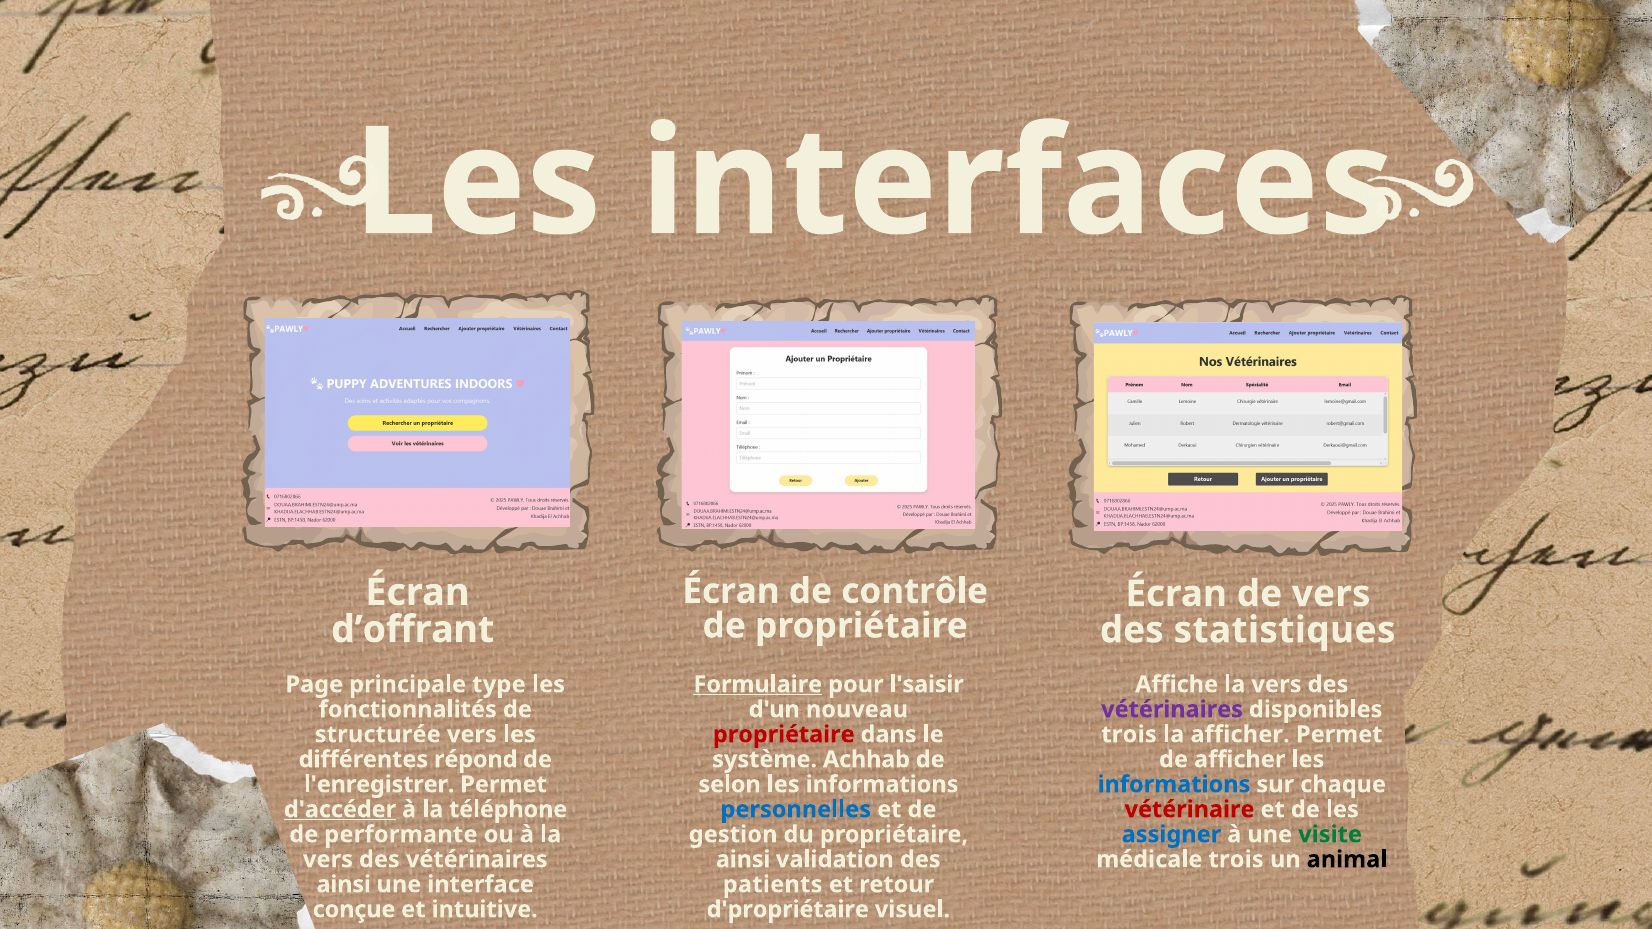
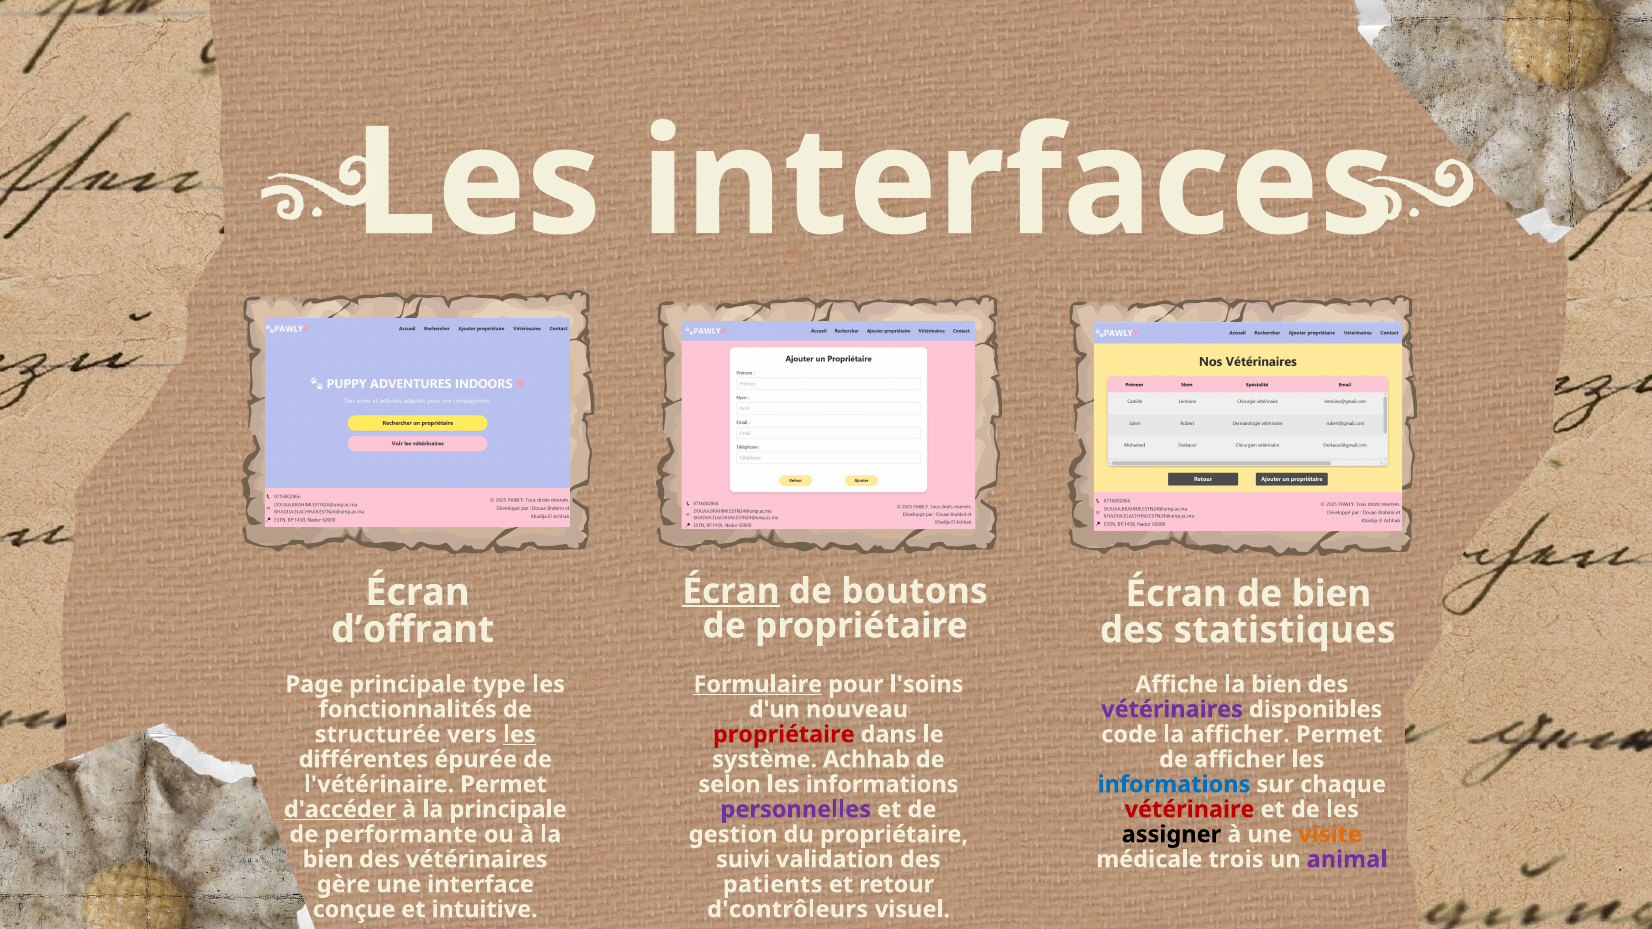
Écran at (731, 591) underline: none -> present
contrôle: contrôle -> boutons
de vers: vers -> bien
l'saisir: l'saisir -> l'soins
Affiche la vers: vers -> bien
les at (519, 735) underline: none -> present
trois at (1129, 735): trois -> code
répond: répond -> épurée
l'enregistrer: l'enregistrer -> l'vétérinaire
la téléphone: téléphone -> principale
personnelles colour: blue -> purple
assigner colour: blue -> black
visite colour: green -> orange
vers at (328, 860): vers -> bien
ainsi at (743, 860): ainsi -> suivi
animal colour: black -> purple
ainsi at (344, 885): ainsi -> gère
d'propriétaire: d'propriétaire -> d'contrôleurs
